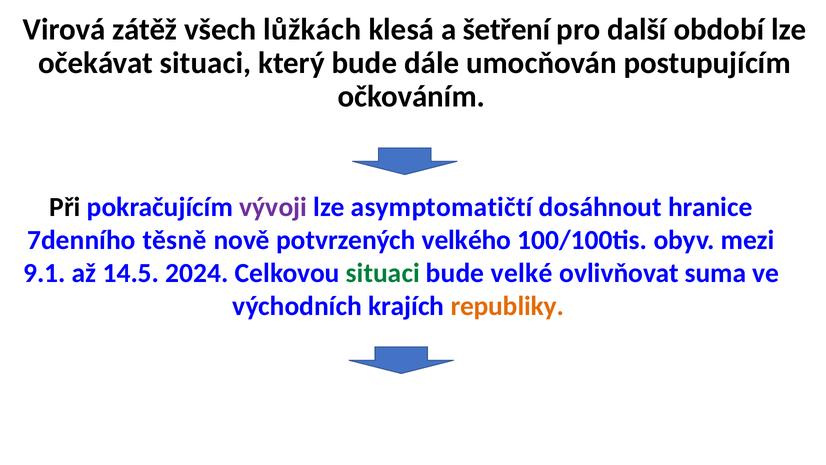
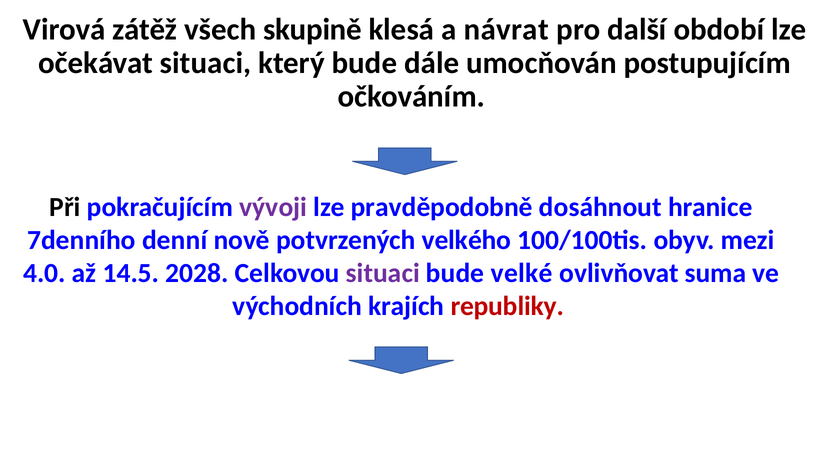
lůžkách: lůžkách -> skupině
šetření: šetření -> návrat
asymptomatičtí: asymptomatičtí -> pravděpodobně
těsně: těsně -> denní
9.1: 9.1 -> 4.0
2024: 2024 -> 2028
situaci at (383, 273) colour: green -> purple
republiky colour: orange -> red
